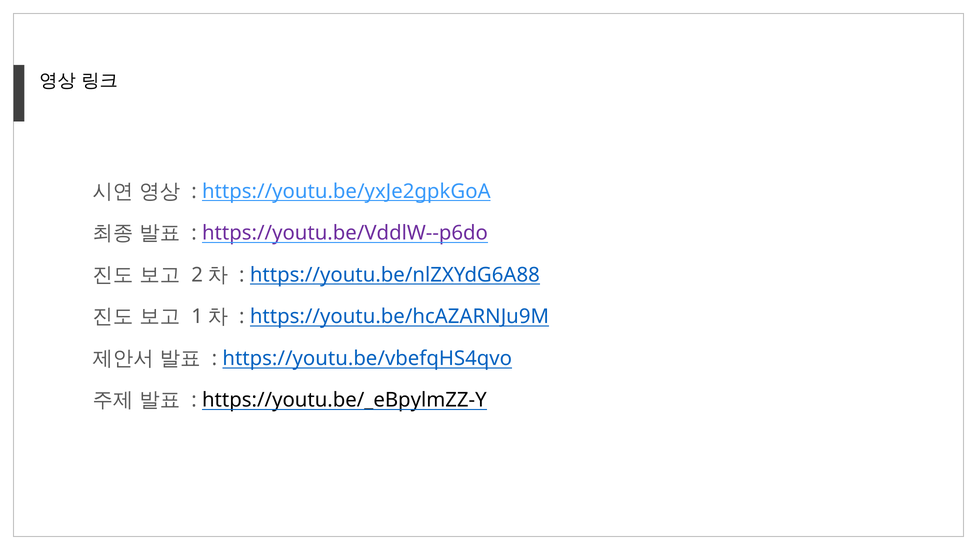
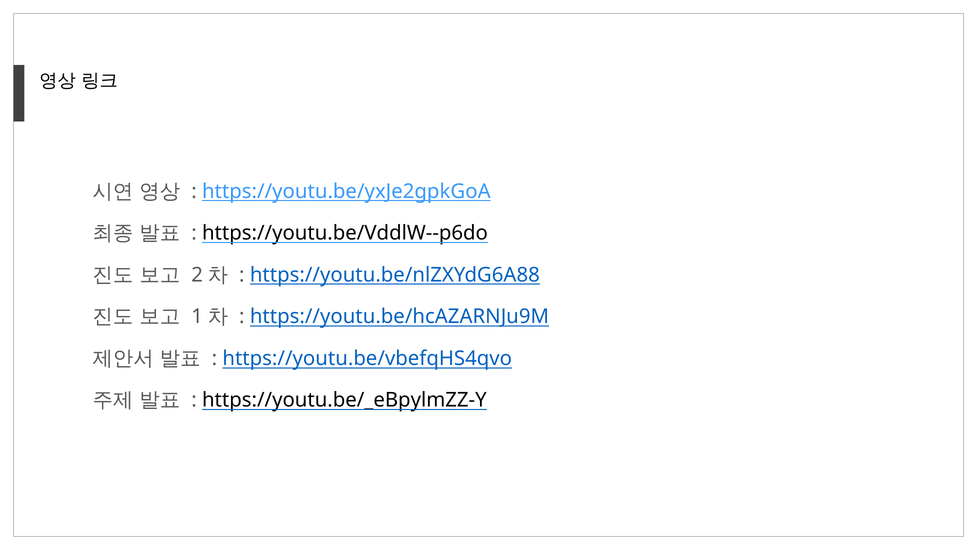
https://youtu.be/VddlW--p6do colour: purple -> black
